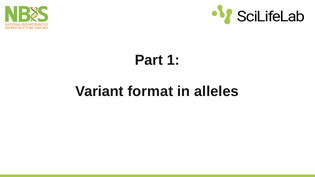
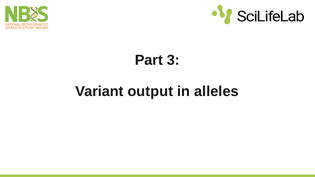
1: 1 -> 3
format: format -> output
